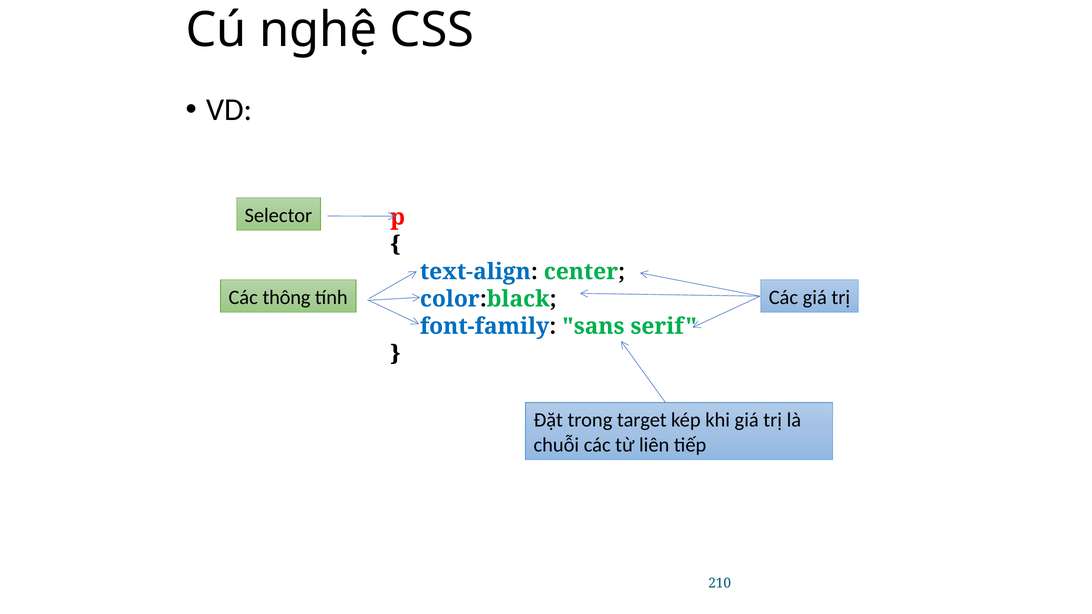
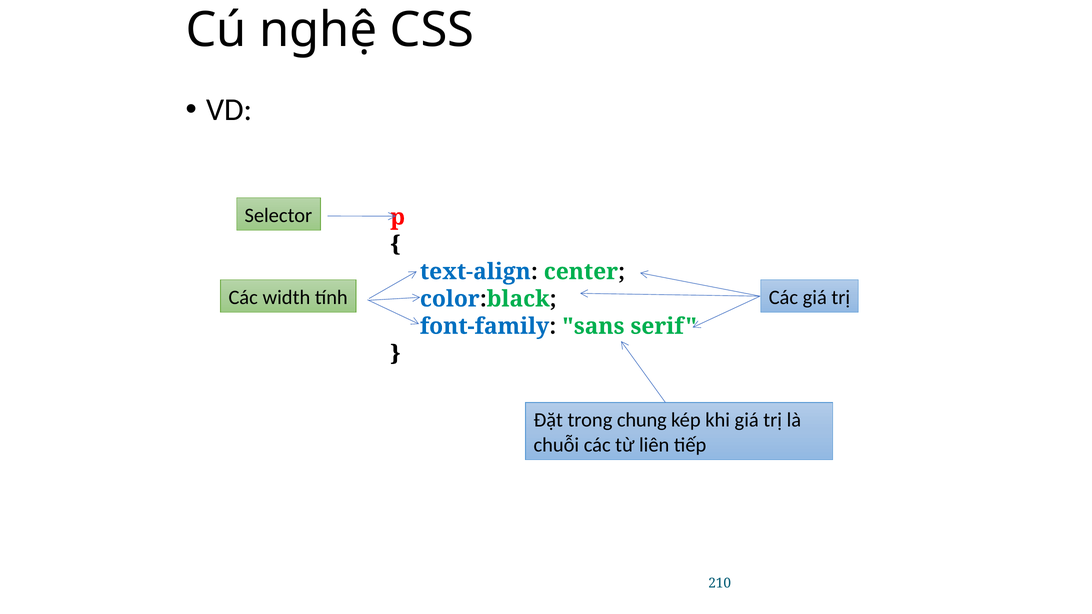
thông: thông -> width
target: target -> chung
